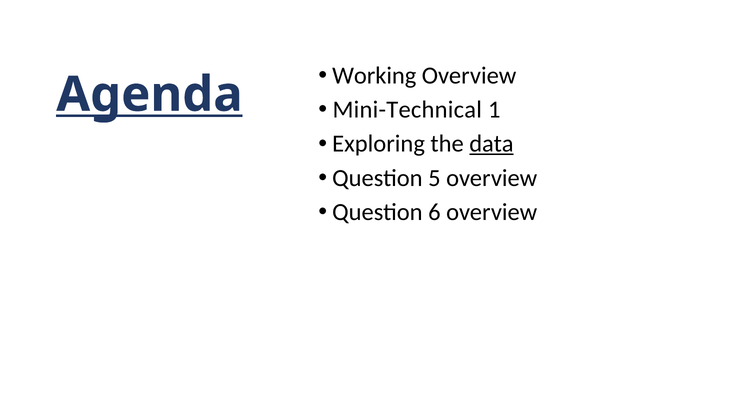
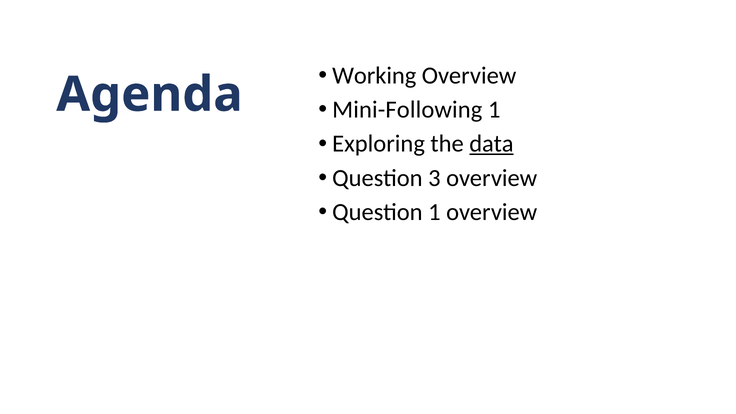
Agenda underline: present -> none
Mini-Technical: Mini-Technical -> Mini-Following
5: 5 -> 3
Question 6: 6 -> 1
